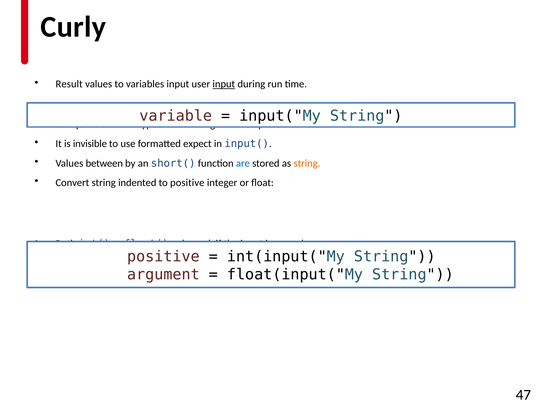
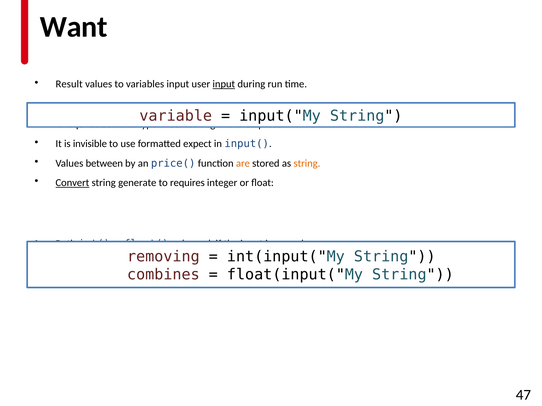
Curly: Curly -> Want
short(: short( -> price(
are colour: blue -> orange
Convert underline: none -> present
indented: indented -> generate
to positive: positive -> requires
positive at (163, 257): positive -> removing
argument: argument -> combines
